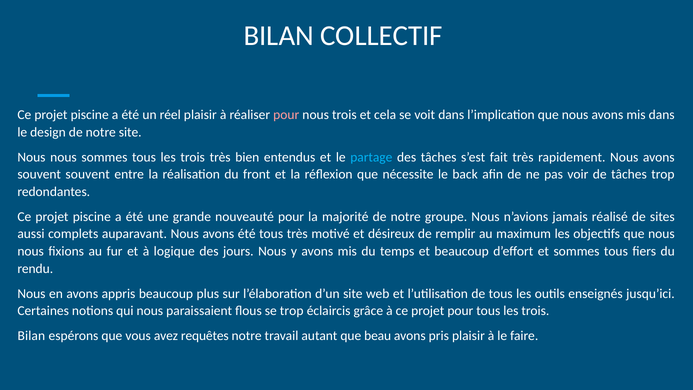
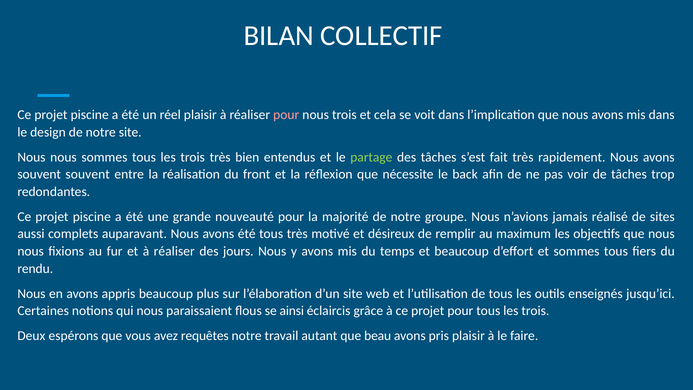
partage colour: light blue -> light green
et à logique: logique -> réaliser
se trop: trop -> ainsi
Bilan at (31, 336): Bilan -> Deux
